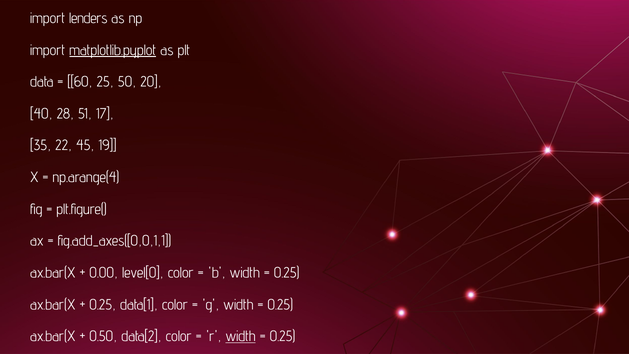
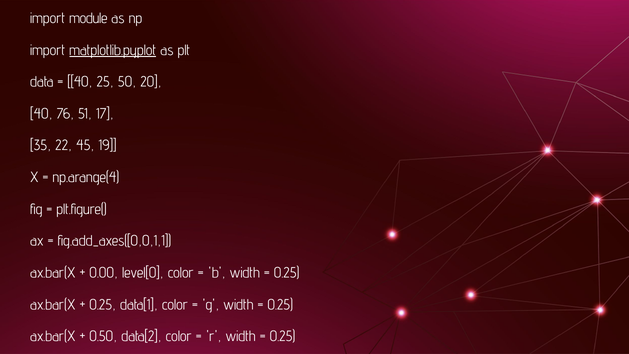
lenders: lenders -> module
60 at (80, 82): 60 -> 40
28: 28 -> 76
width at (241, 336) underline: present -> none
